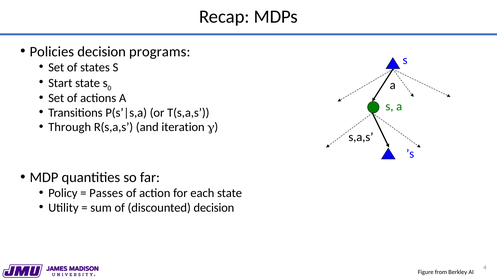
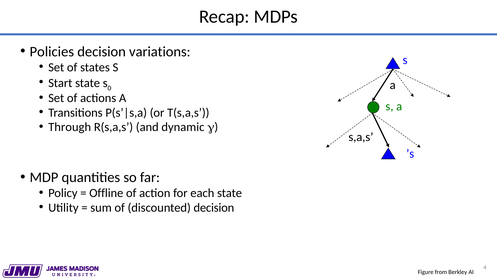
programs: programs -> variations
iteration: iteration -> dynamic
Passes: Passes -> Offline
